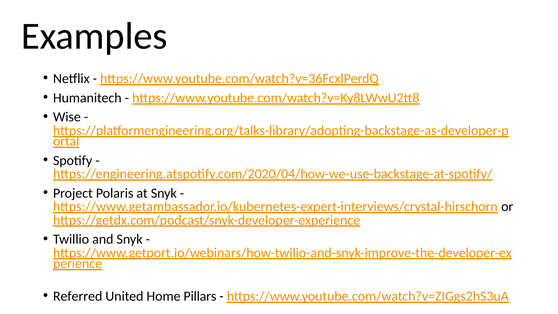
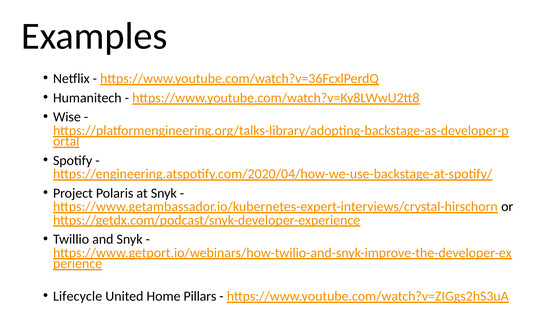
Referred: Referred -> Lifecycle
